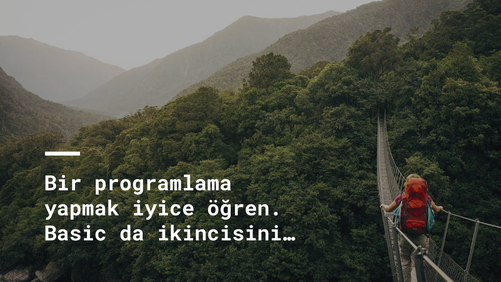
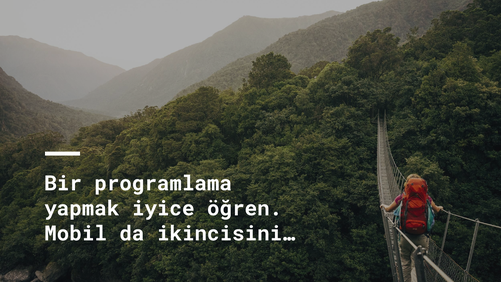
Basic: Basic -> Mobil
